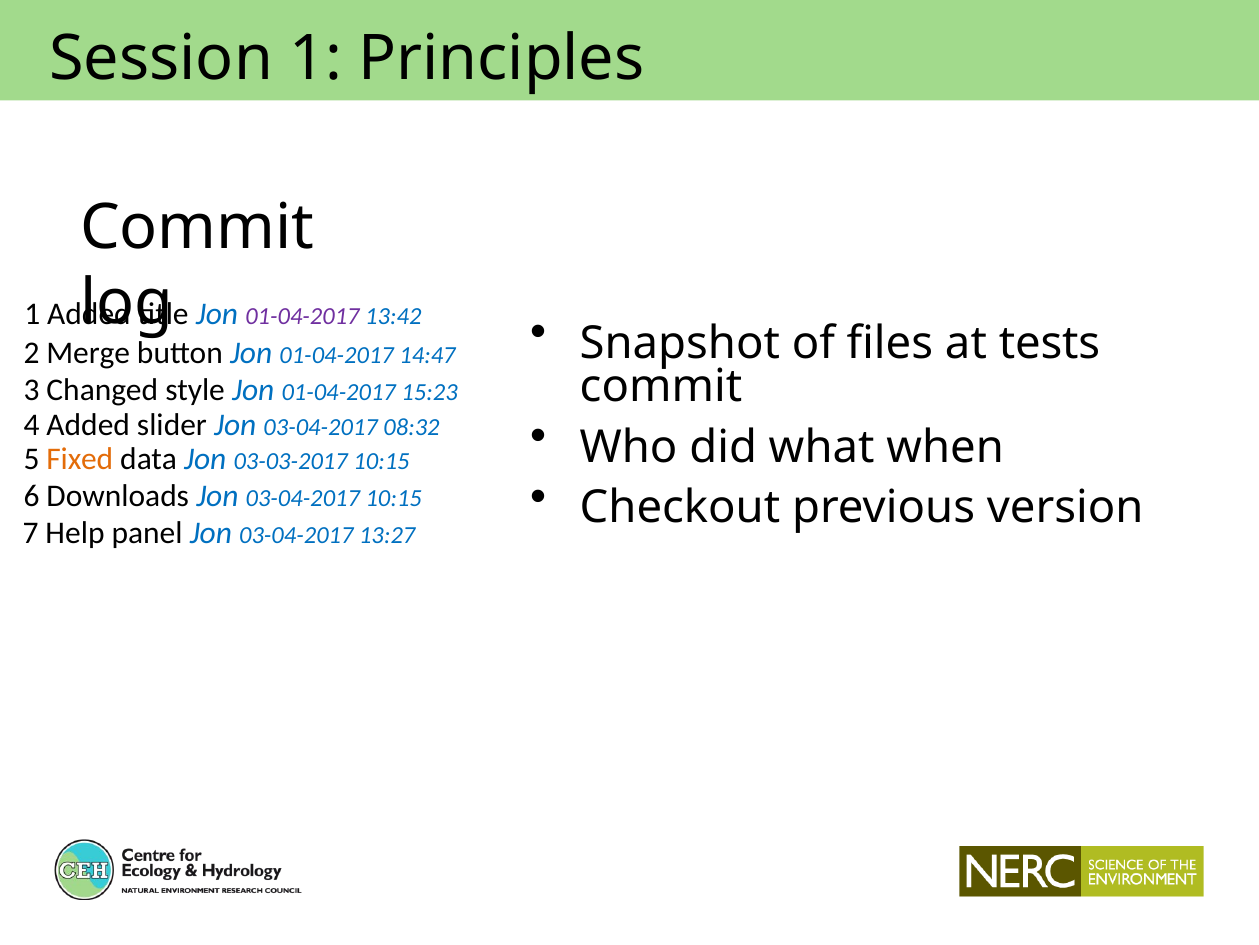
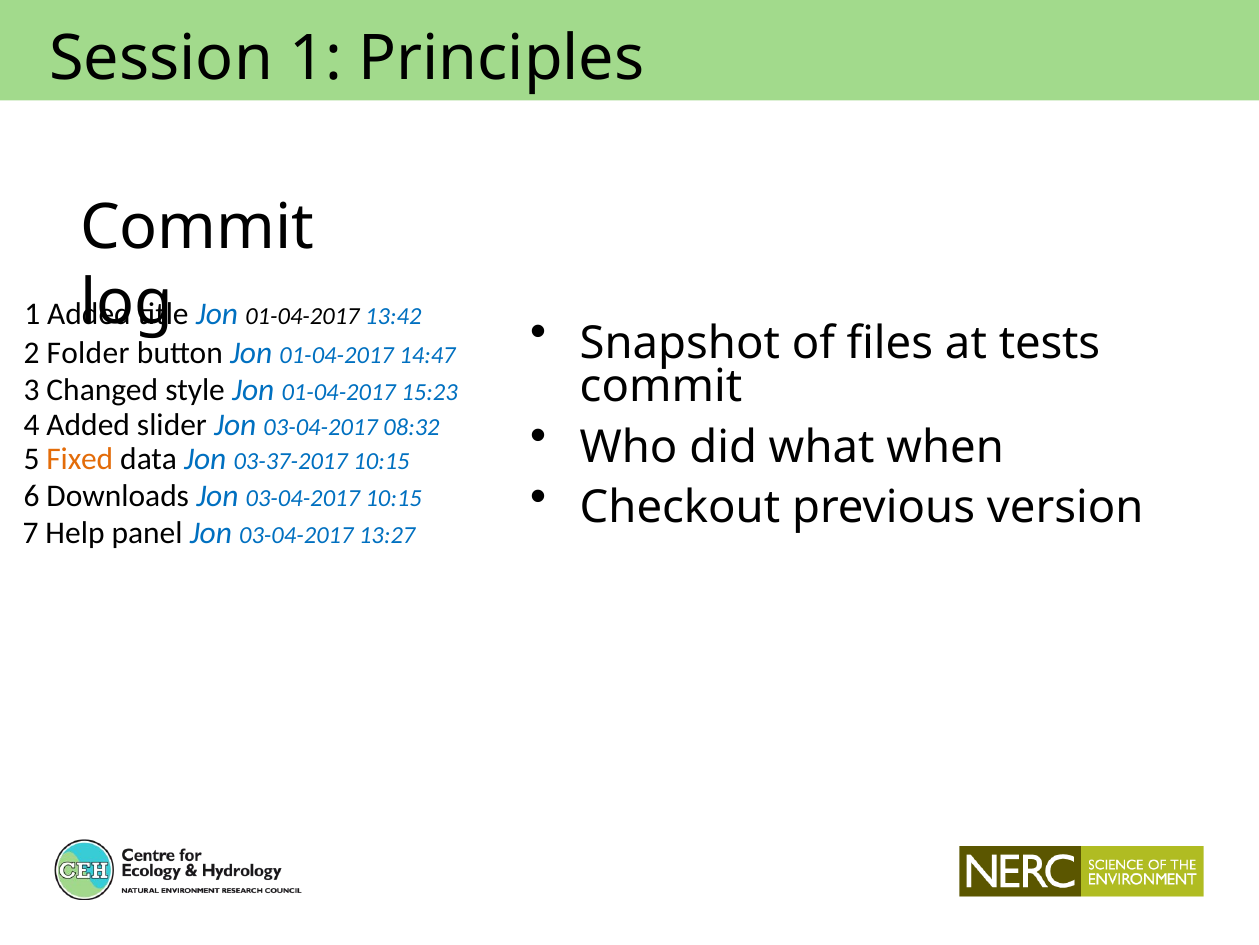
01-04-2017 at (302, 316) colour: purple -> black
Merge: Merge -> Folder
03-03-2017: 03-03-2017 -> 03-37-2017
